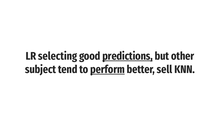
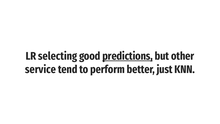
subject: subject -> service
perform underline: present -> none
sell: sell -> just
